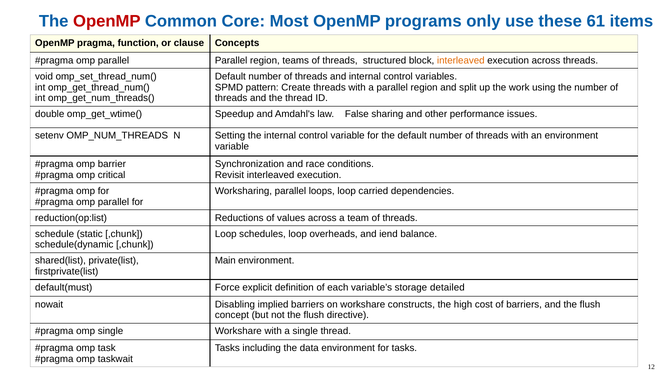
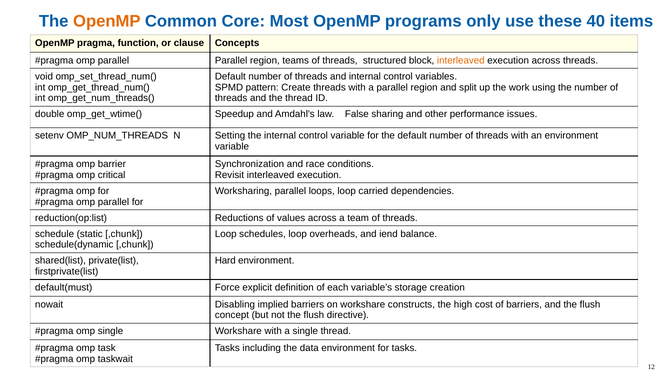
OpenMP at (107, 21) colour: red -> orange
61: 61 -> 40
Main: Main -> Hard
detailed: detailed -> creation
